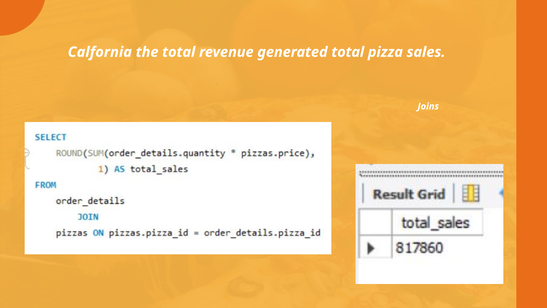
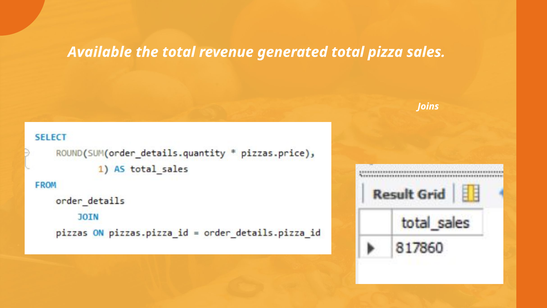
Calfornia: Calfornia -> Available
